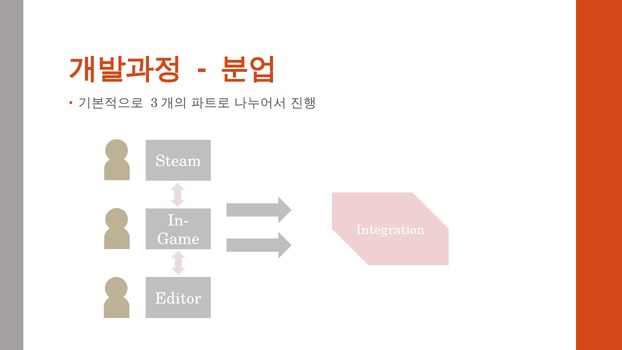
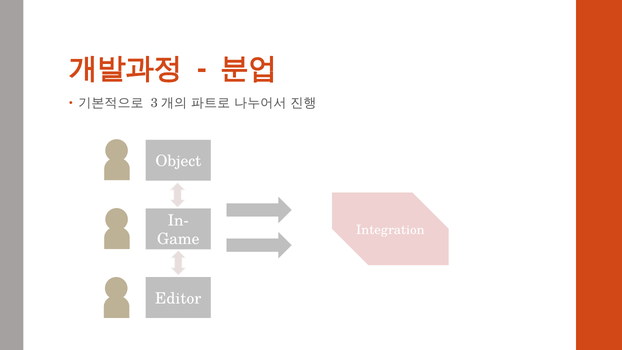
Steam: Steam -> Object
